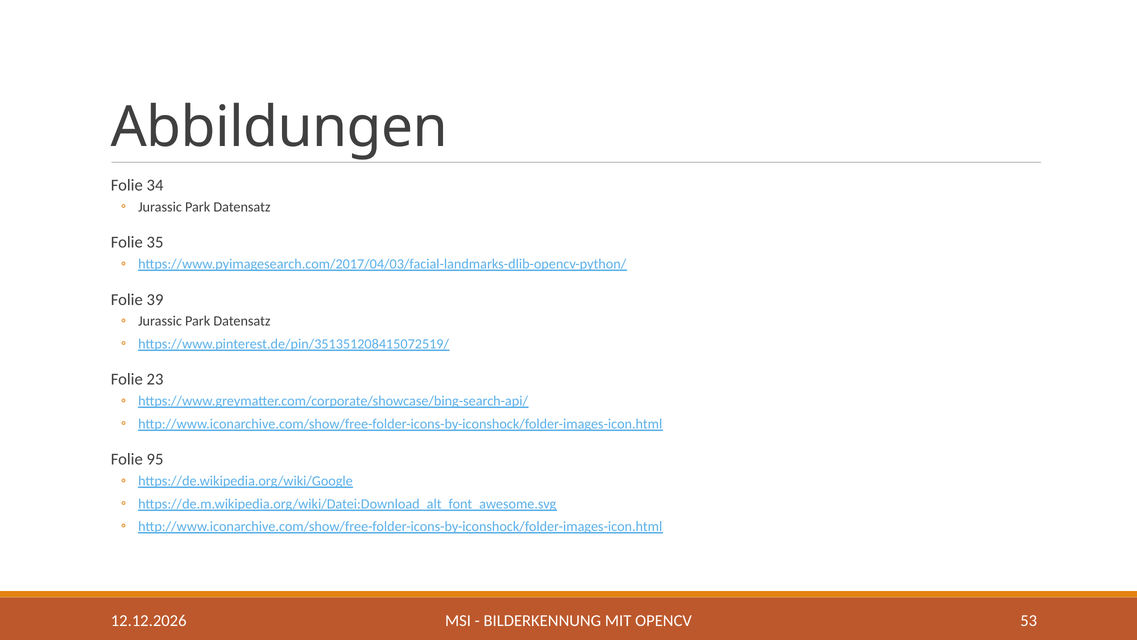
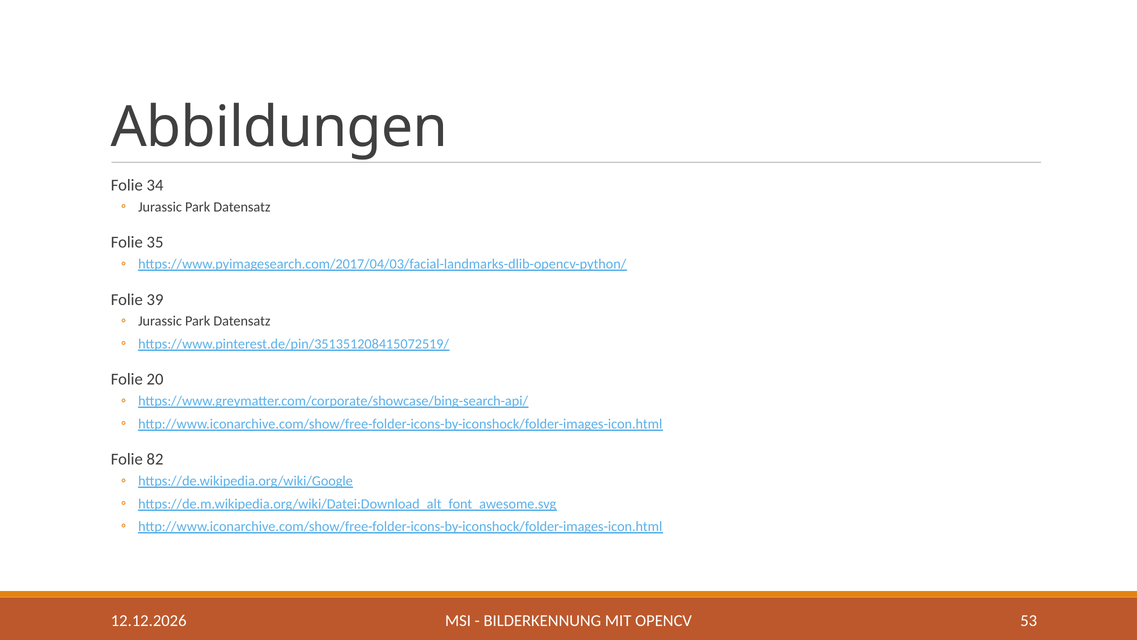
23: 23 -> 20
95: 95 -> 82
